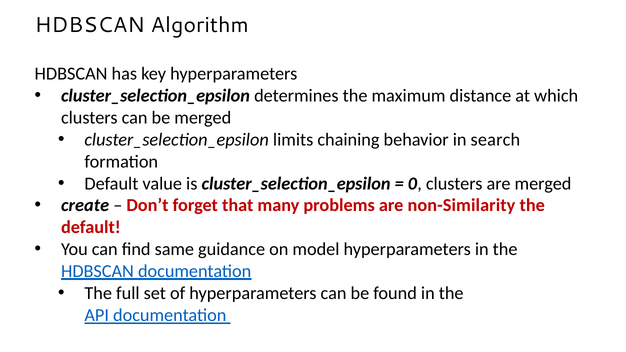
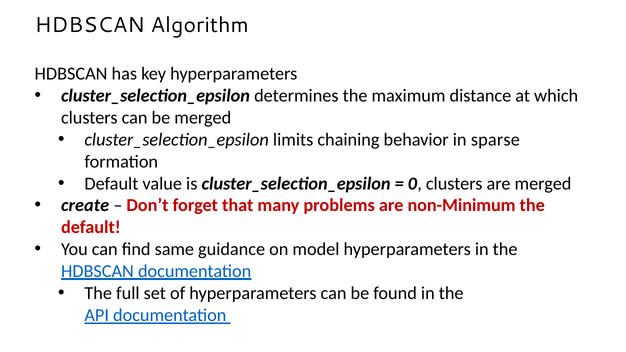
search: search -> sparse
non-Similarity: non-Similarity -> non-Minimum
